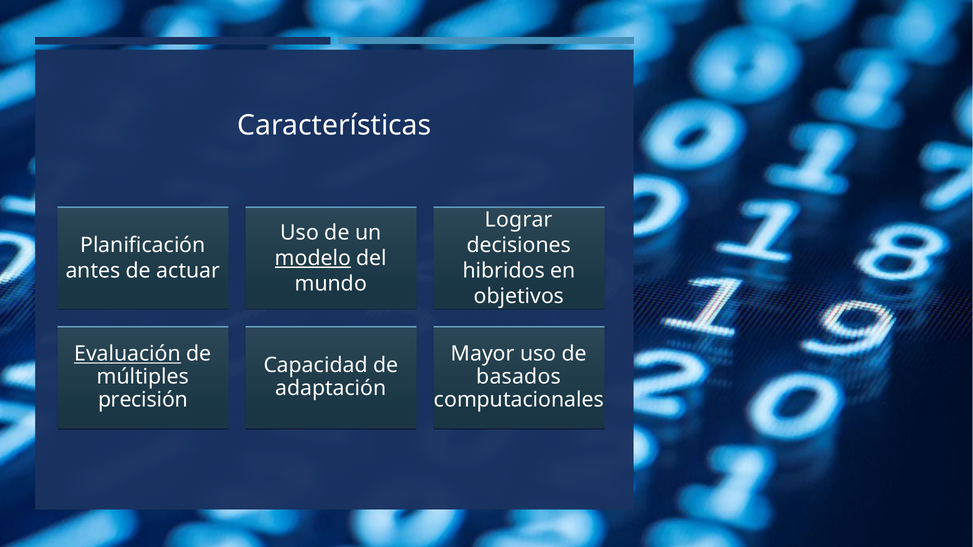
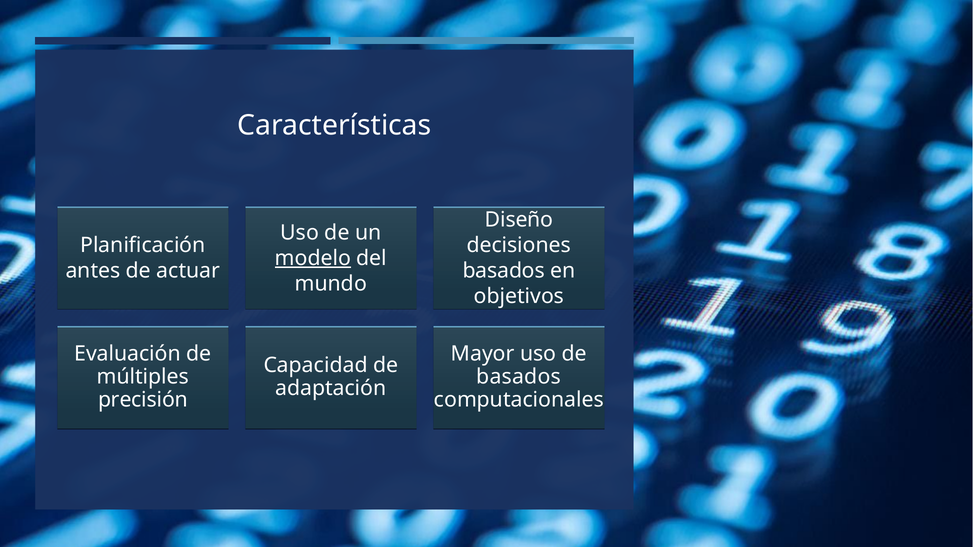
Lograr: Lograr -> Diseño
hibridos at (504, 271): hibridos -> basados
Evaluación underline: present -> none
